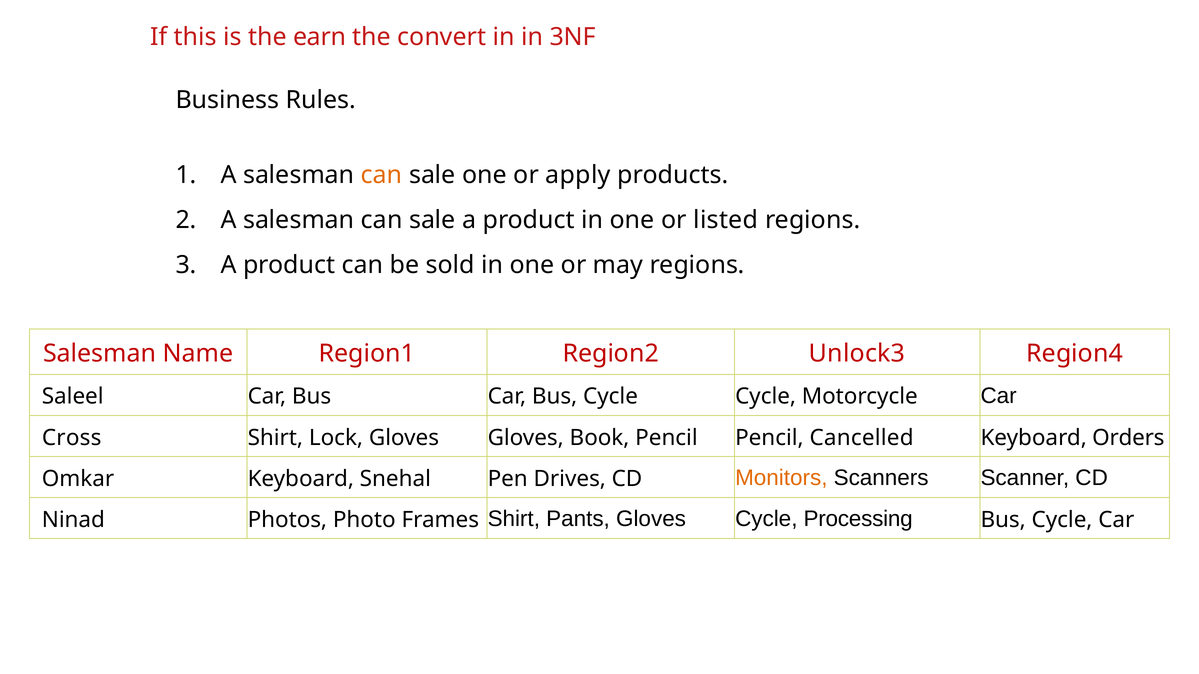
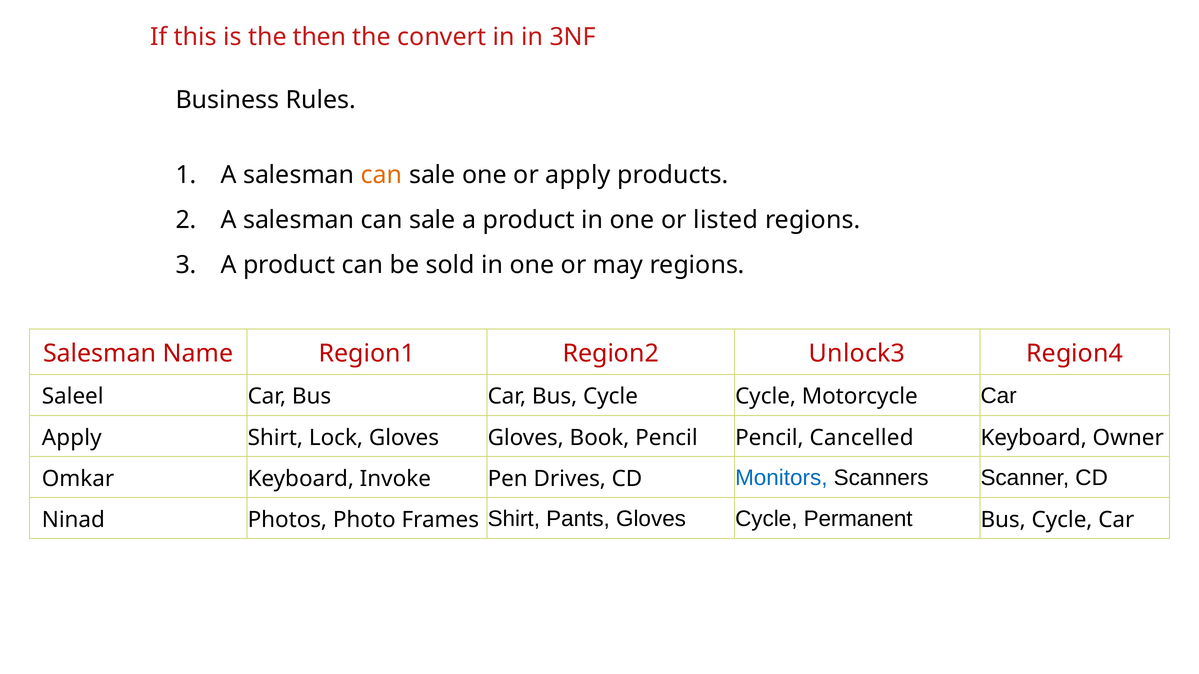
earn: earn -> then
Cross at (72, 438): Cross -> Apply
Orders: Orders -> Owner
Snehal: Snehal -> Invoke
Monitors colour: orange -> blue
Processing: Processing -> Permanent
